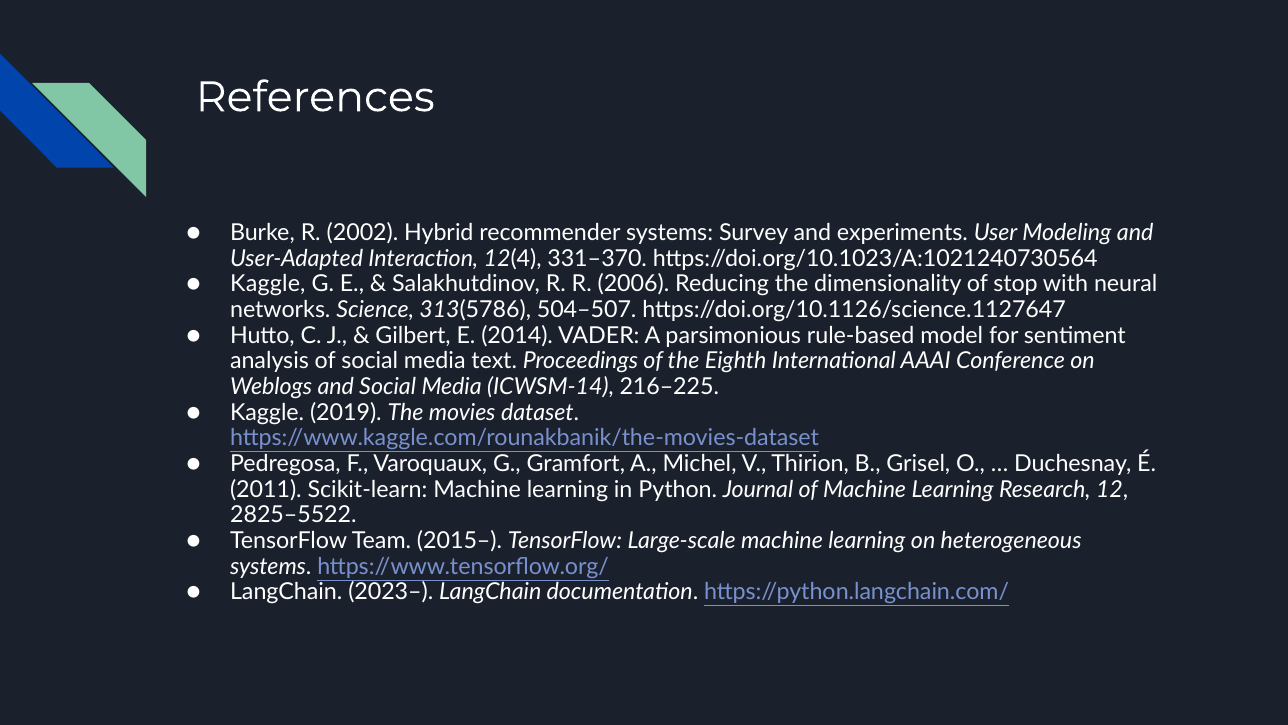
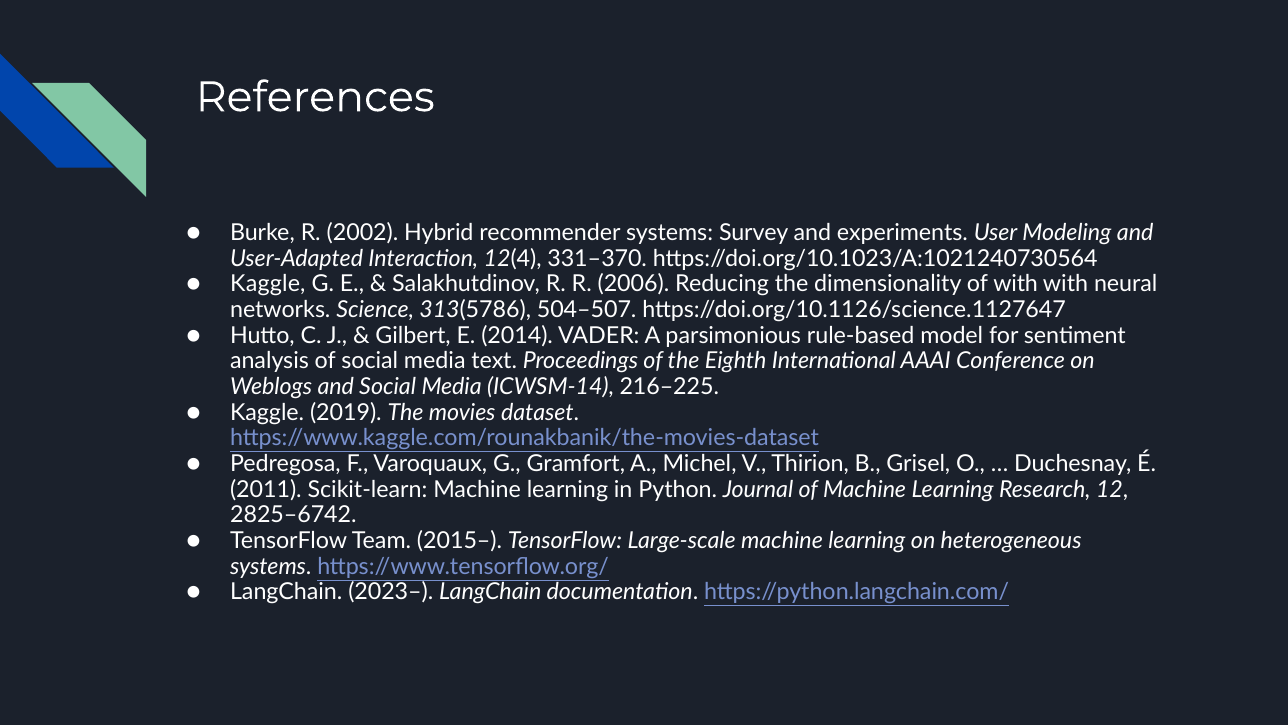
of stop: stop -> with
2825–5522: 2825–5522 -> 2825–6742
